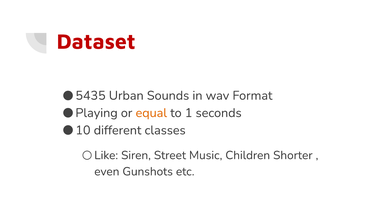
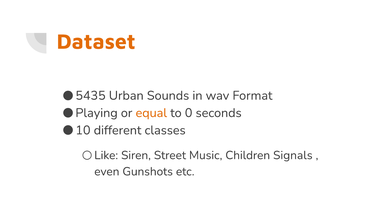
Dataset colour: red -> orange
1: 1 -> 0
Shorter: Shorter -> Signals
